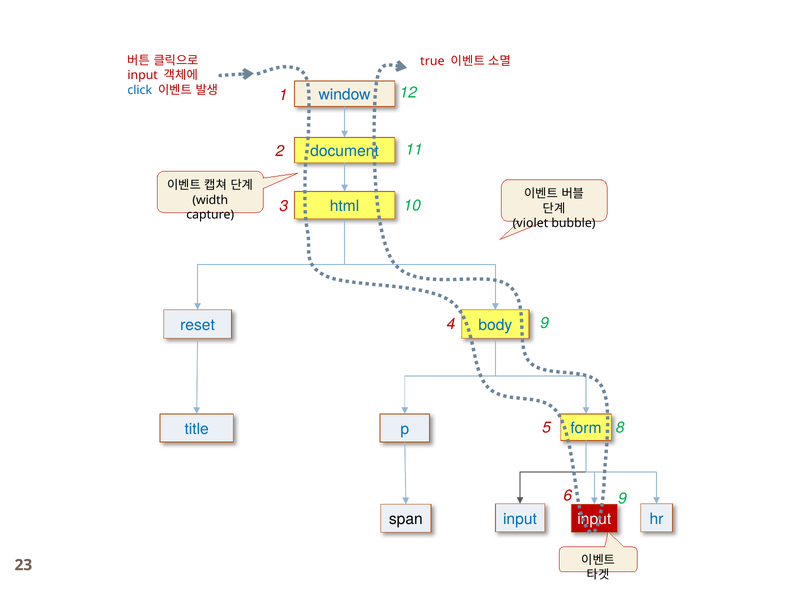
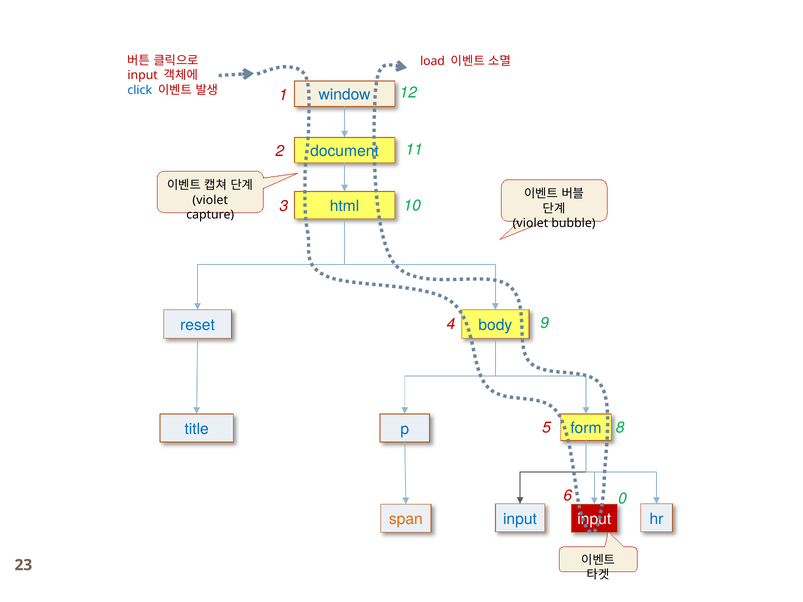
true: true -> load
width at (210, 200): width -> violet
6 9: 9 -> 0
span colour: black -> orange
